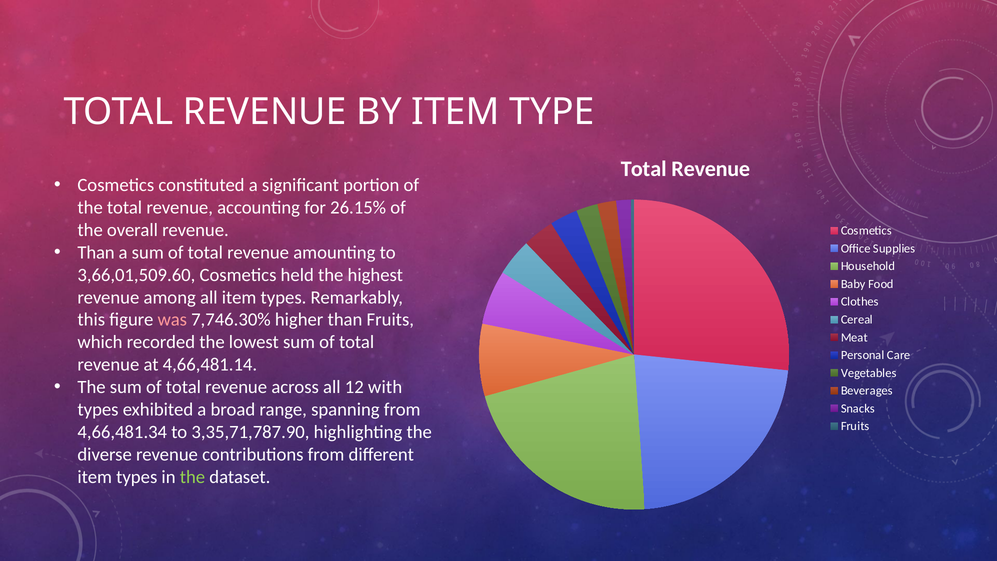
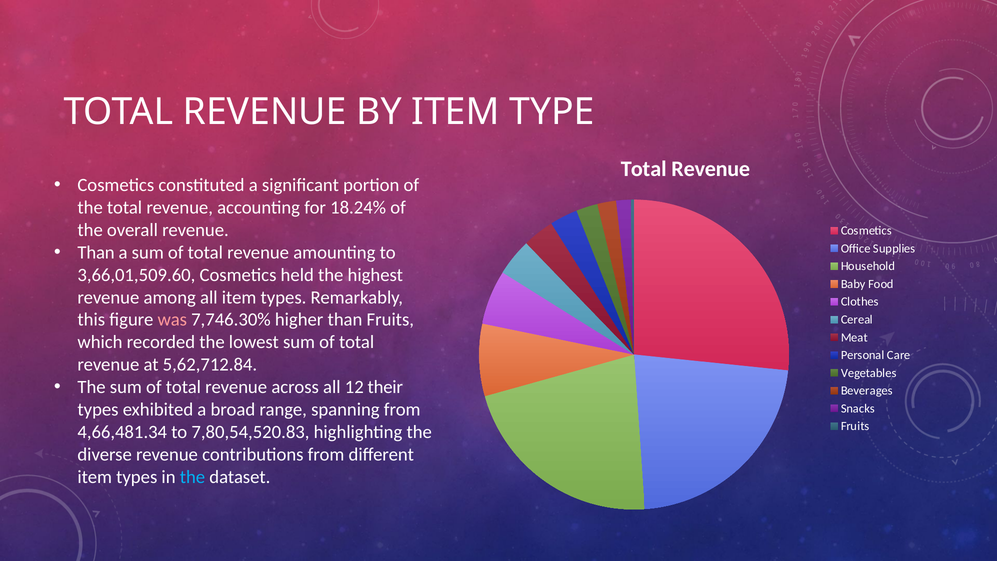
26.15%: 26.15% -> 18.24%
4,66,481.14: 4,66,481.14 -> 5,62,712.84
with: with -> their
3,35,71,787.90: 3,35,71,787.90 -> 7,80,54,520.83
the at (192, 477) colour: light green -> light blue
